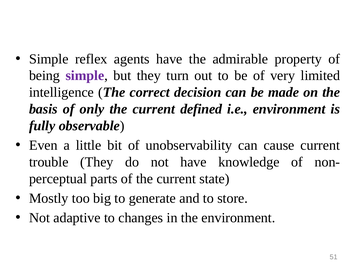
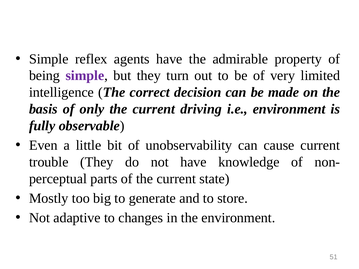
defined: defined -> driving
